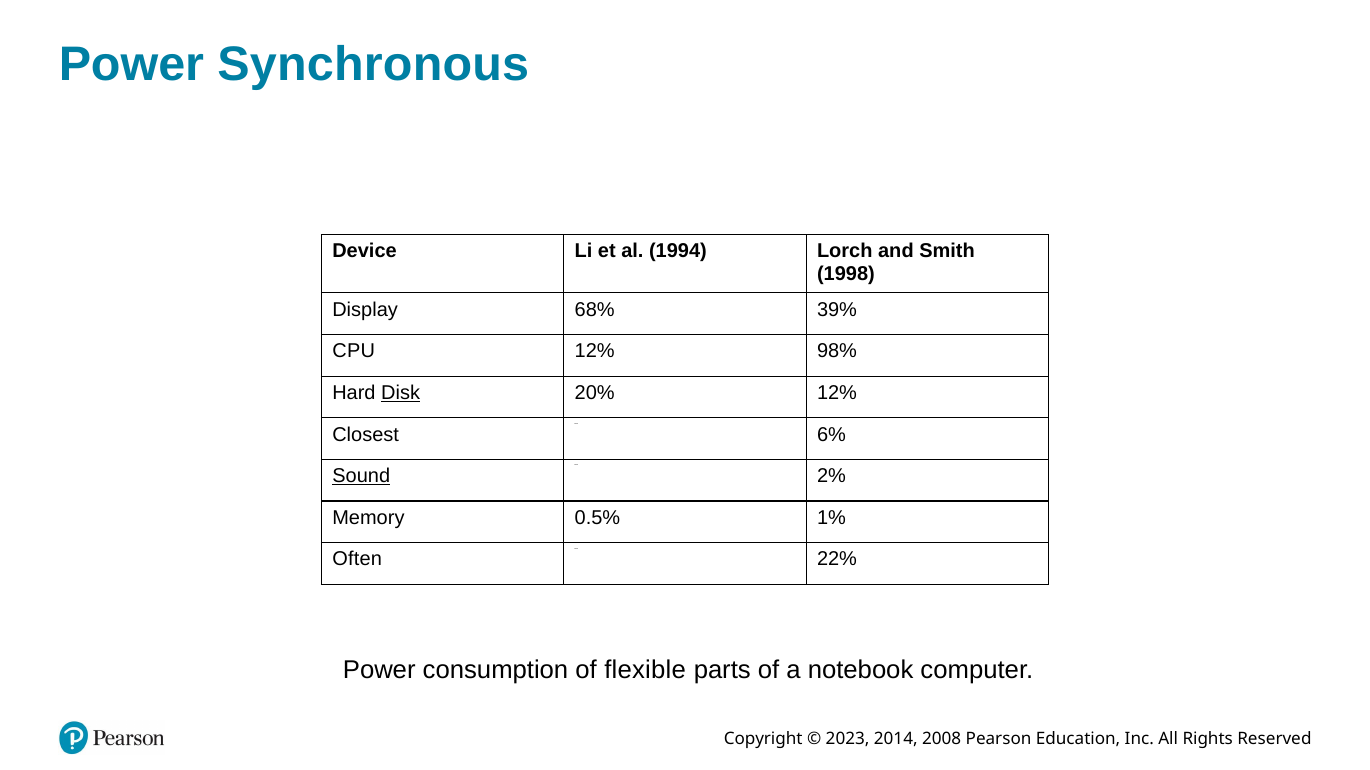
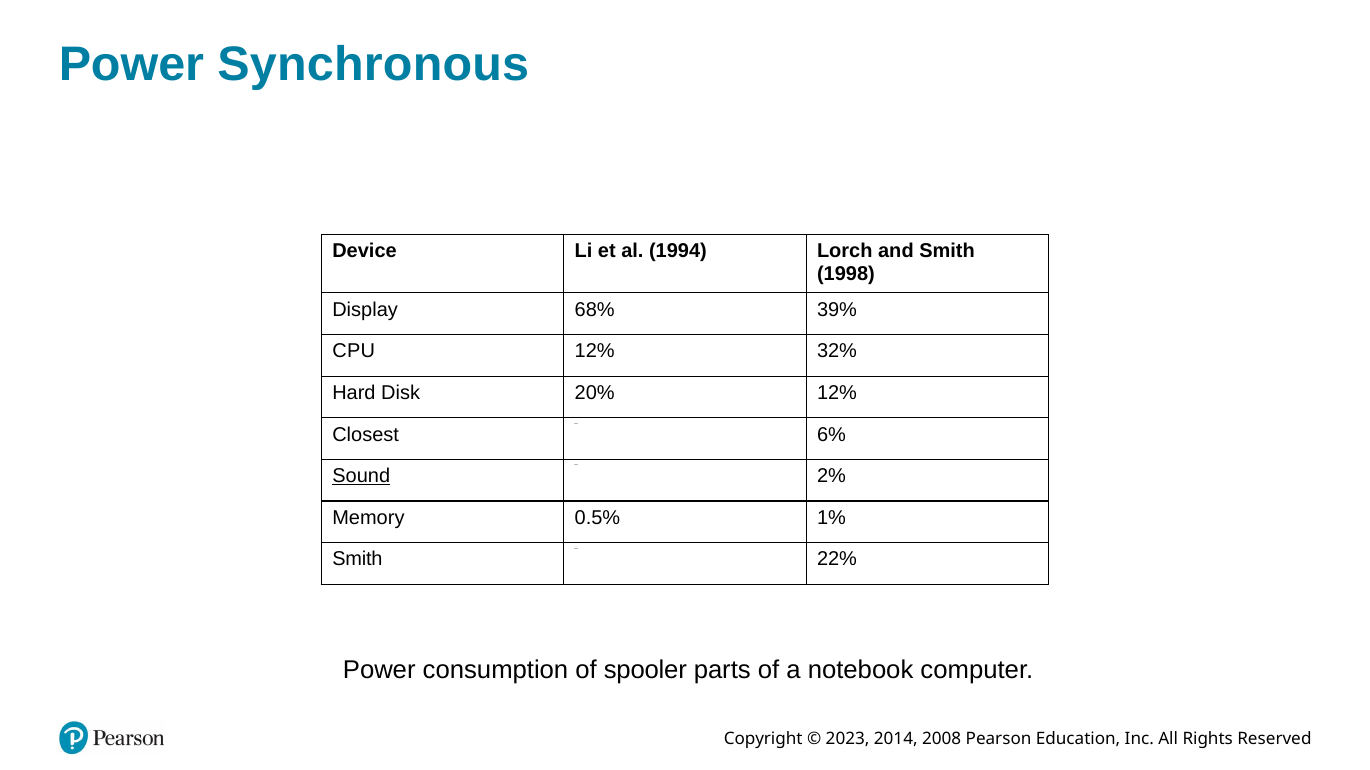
98%: 98% -> 32%
Disk underline: present -> none
Often at (357, 560): Often -> Smith
flexible: flexible -> spooler
